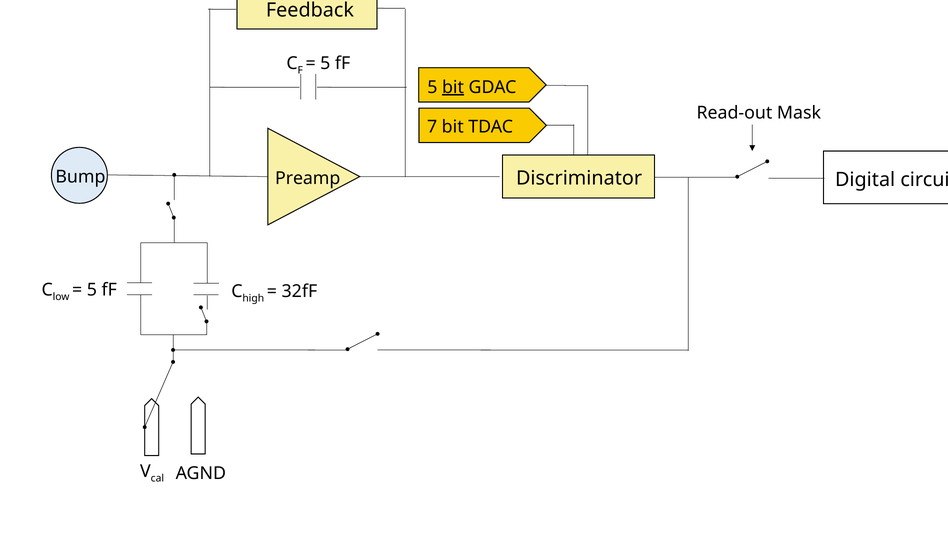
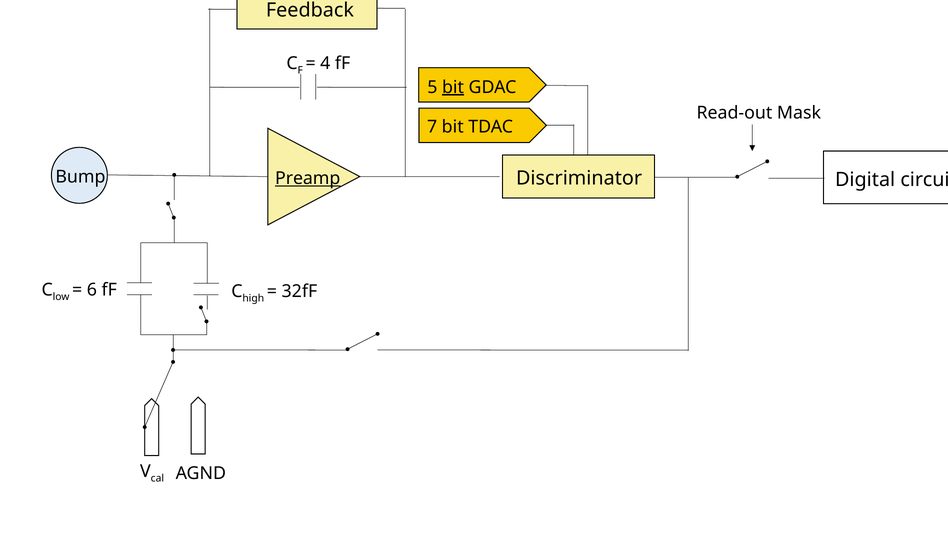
5 at (325, 63): 5 -> 4
Preamp underline: none -> present
5 at (92, 290): 5 -> 6
